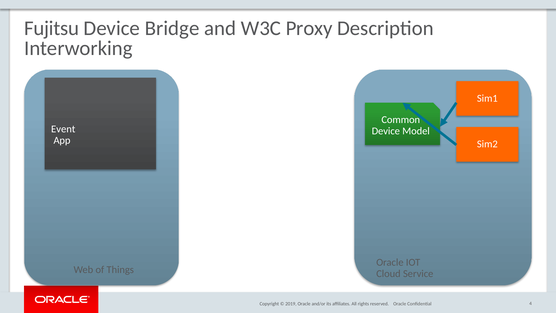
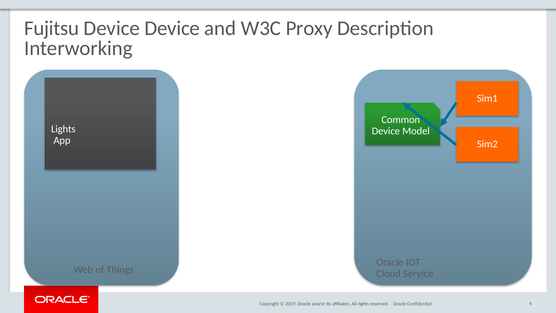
Device Bridge: Bridge -> Device
Event: Event -> Lights
